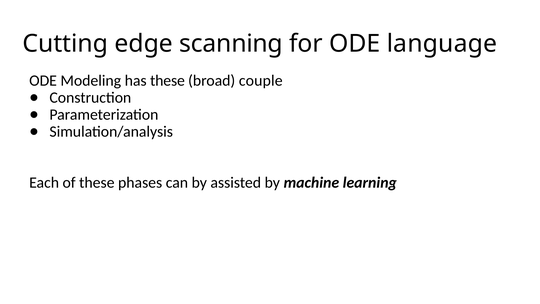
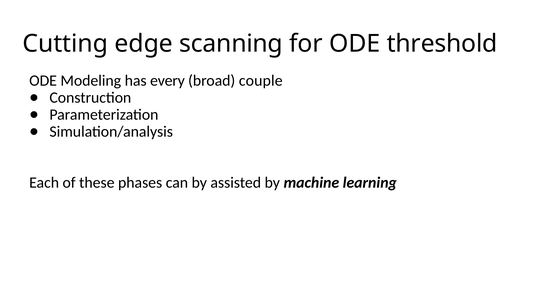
language: language -> threshold
has these: these -> every
